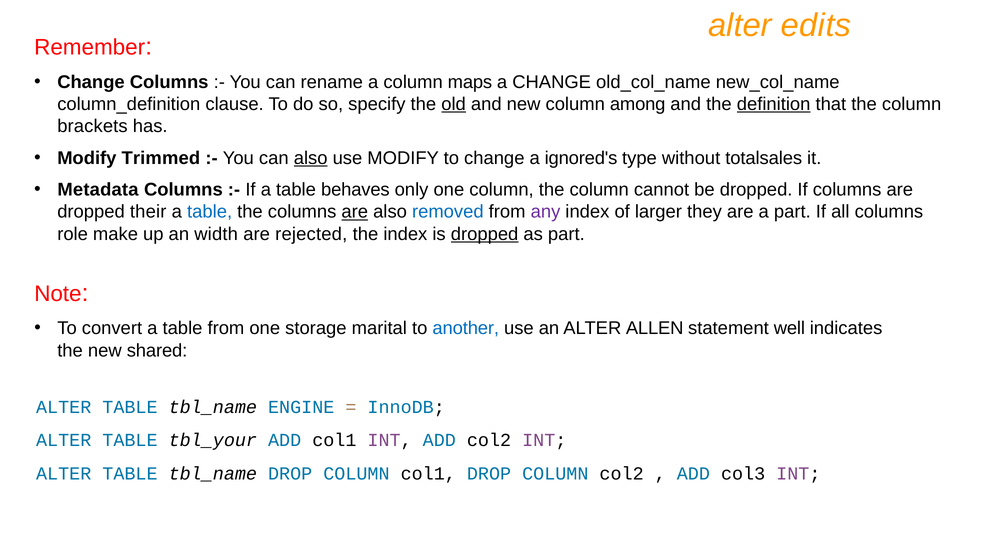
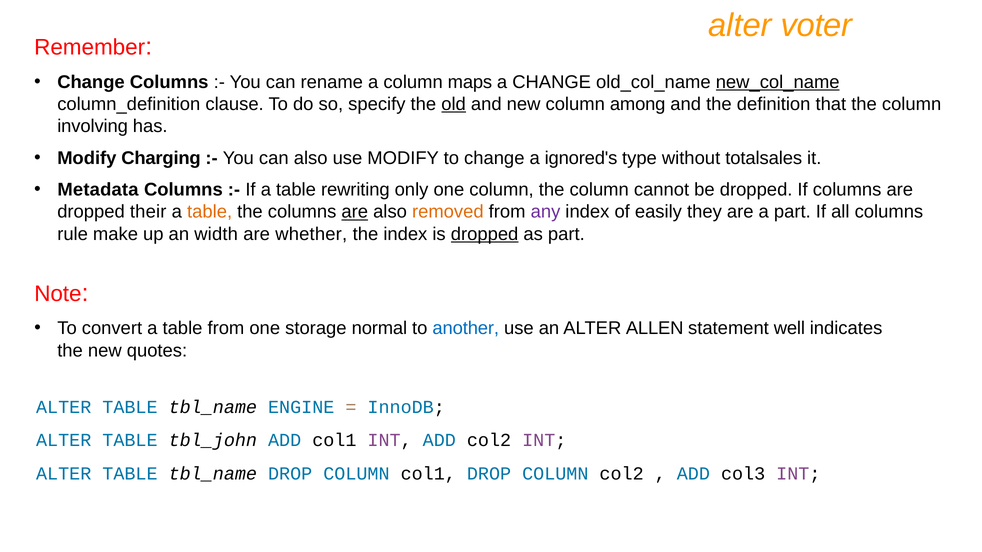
edits: edits -> voter
new_col_name underline: none -> present
definition underline: present -> none
brackets: brackets -> involving
Trimmed: Trimmed -> Charging
also at (311, 158) underline: present -> none
behaves: behaves -> rewriting
table at (210, 212) colour: blue -> orange
removed colour: blue -> orange
larger: larger -> easily
role: role -> rule
rejected: rejected -> whether
marital: marital -> normal
shared: shared -> quotes
tbl_your: tbl_your -> tbl_john
